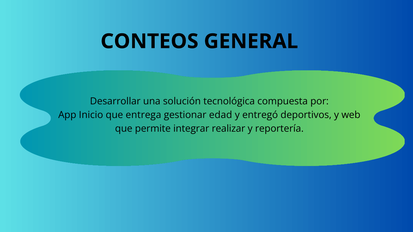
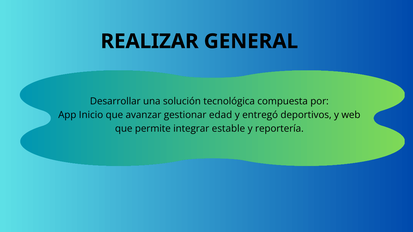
CONTEOS: CONTEOS -> REALIZAR
entrega: entrega -> avanzar
realizar: realizar -> estable
